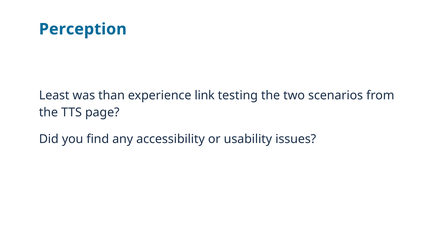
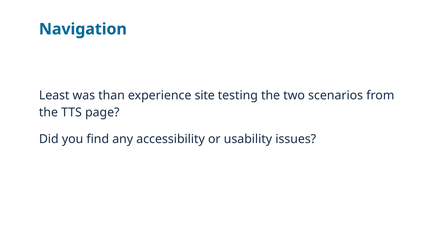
Perception: Perception -> Navigation
link: link -> site
